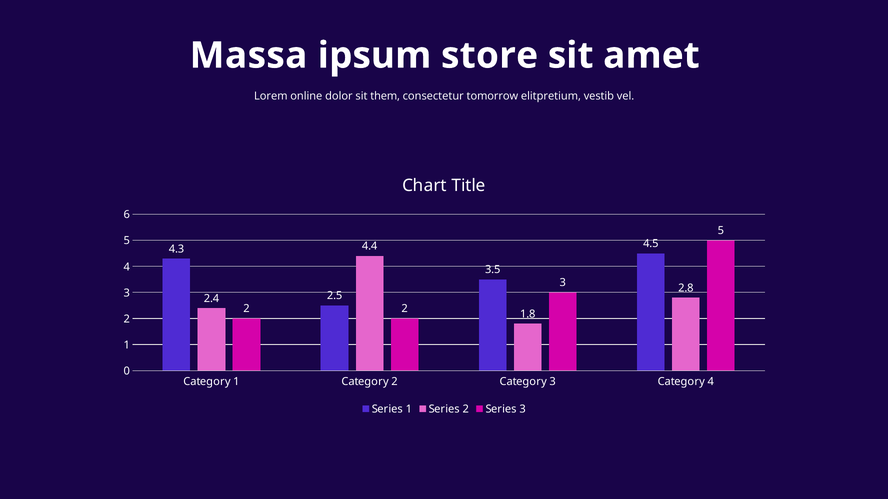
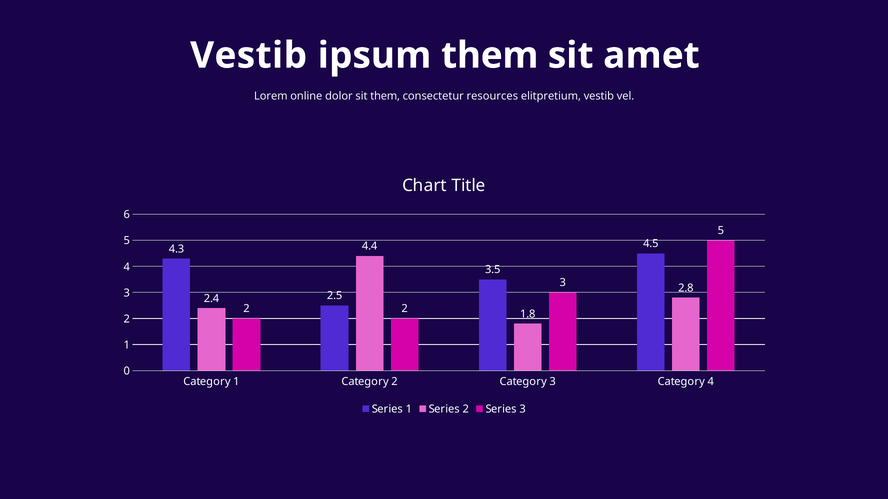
Massa at (249, 56): Massa -> Vestib
ipsum store: store -> them
tomorrow: tomorrow -> resources
